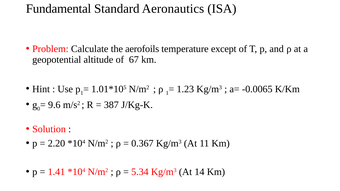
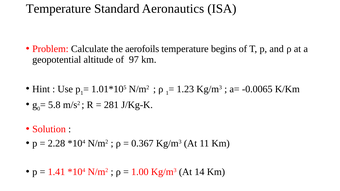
Fundamental at (59, 9): Fundamental -> Temperature
except: except -> begins
67: 67 -> 97
9.6: 9.6 -> 5.8
387: 387 -> 281
2.20: 2.20 -> 2.28
5.34: 5.34 -> 1.00
